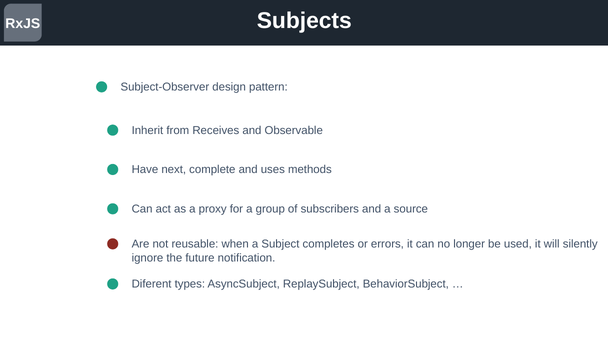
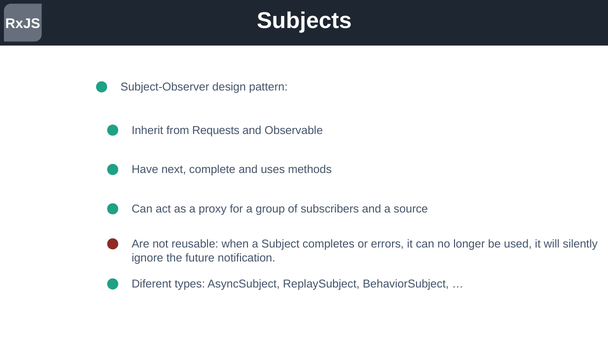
Receives: Receives -> Requests
